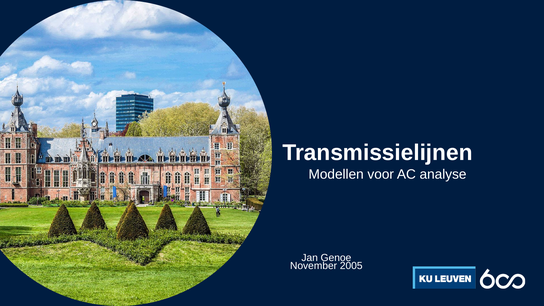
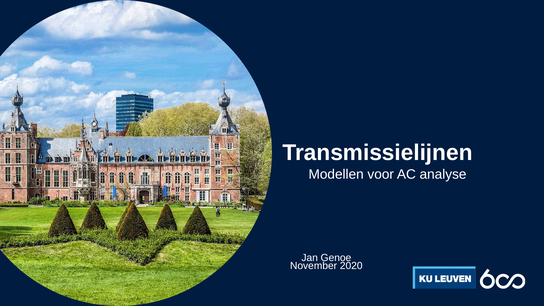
2005: 2005 -> 2020
